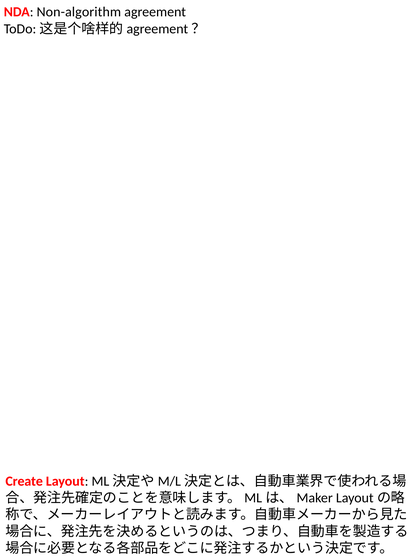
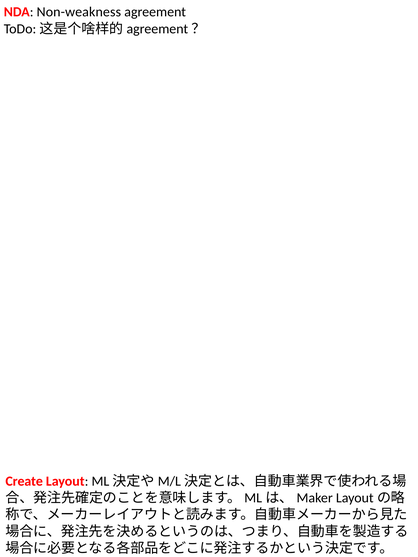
Non-algorithm: Non-algorithm -> Non-weakness
